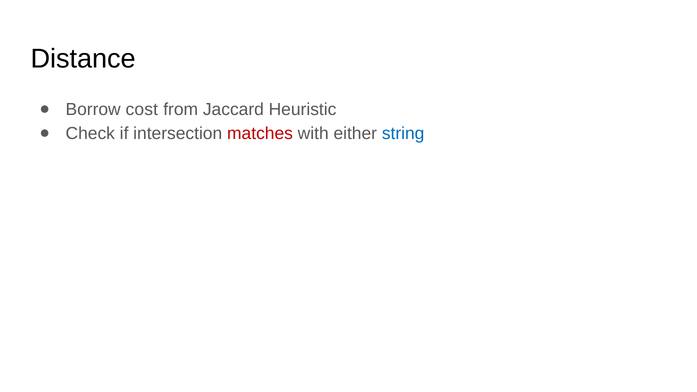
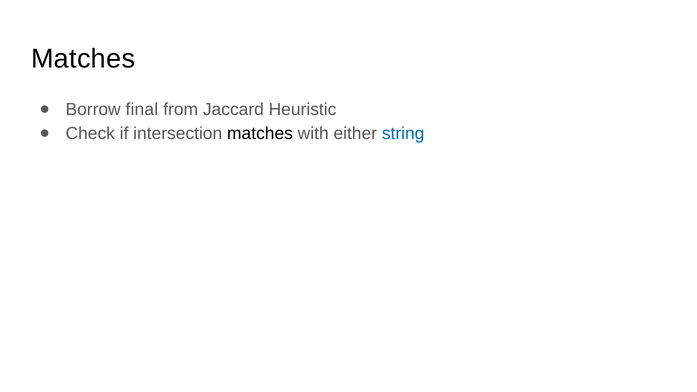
Distance at (83, 59): Distance -> Matches
cost: cost -> final
matches at (260, 134) colour: red -> black
